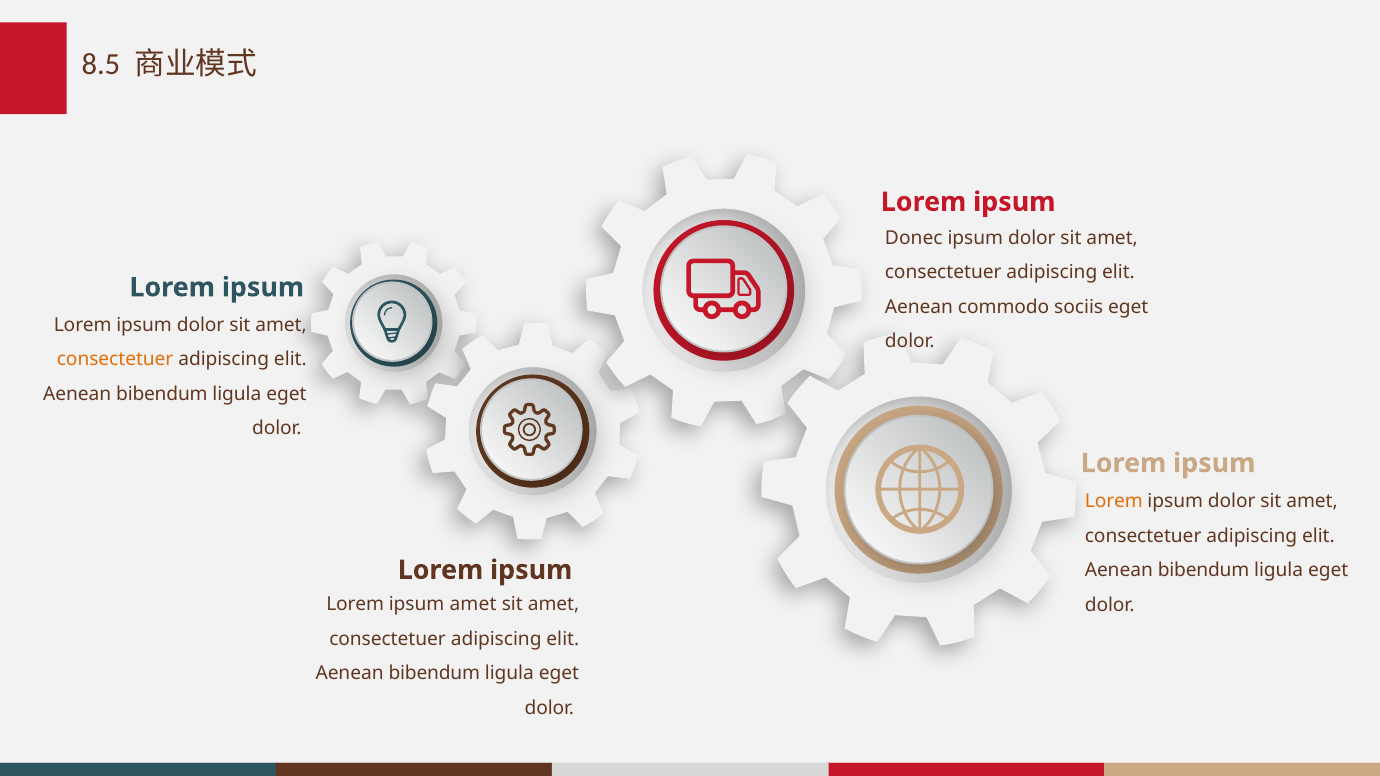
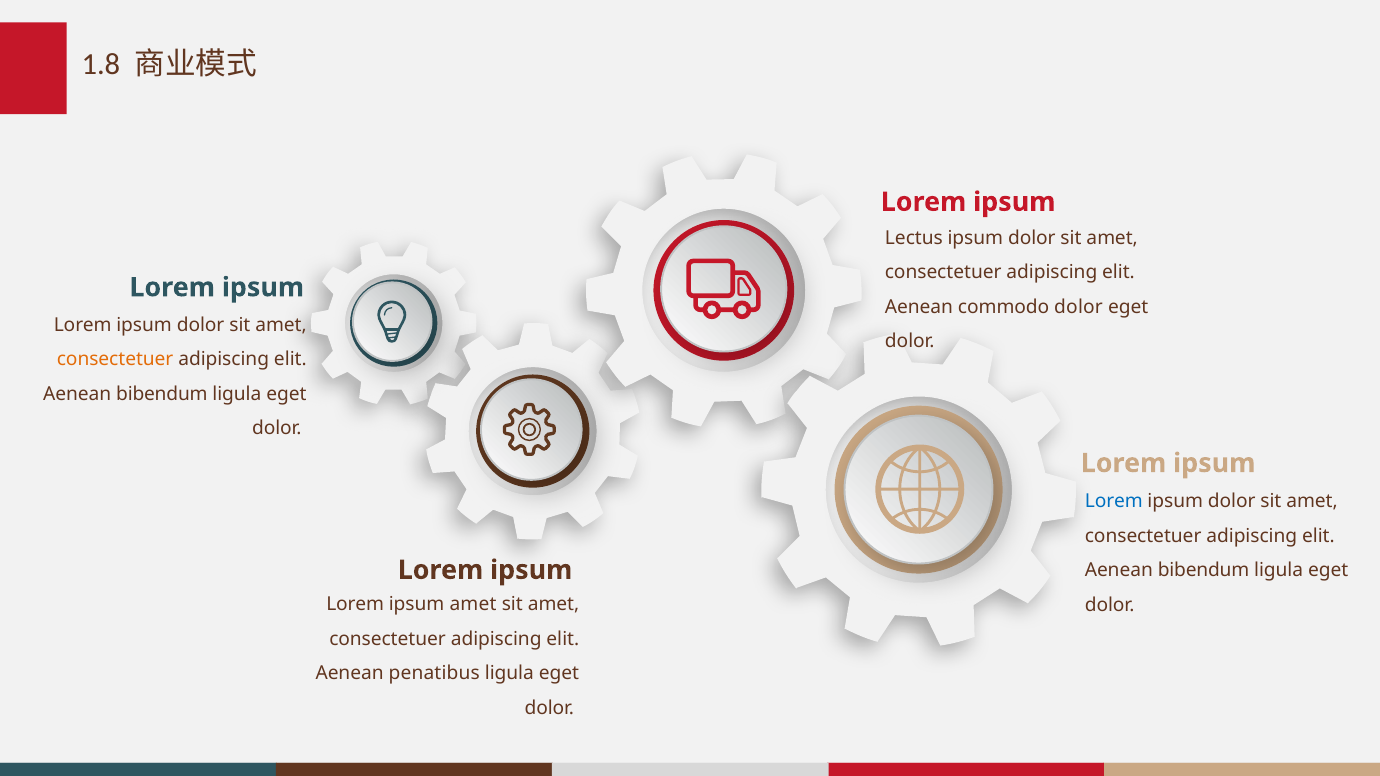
8.5: 8.5 -> 1.8
Donec: Donec -> Lectus
commodo sociis: sociis -> dolor
Lorem at (1114, 502) colour: orange -> blue
bibendum at (434, 673): bibendum -> penatibus
